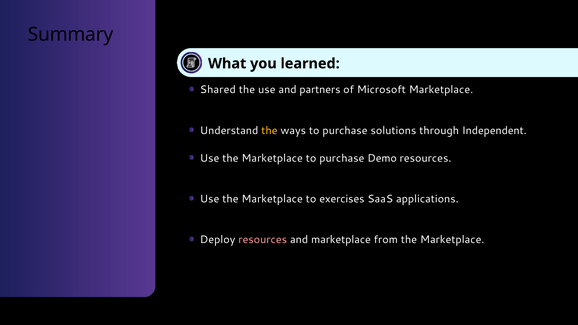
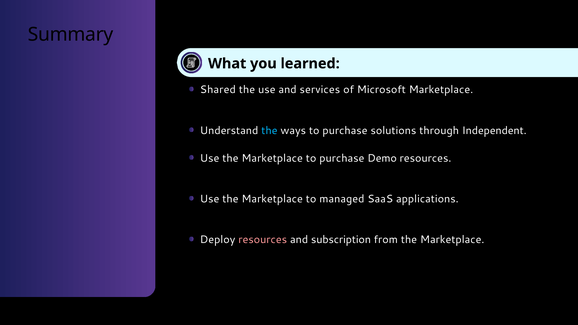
partners: partners -> services
the at (269, 131) colour: yellow -> light blue
exercises: exercises -> managed
and marketplace: marketplace -> subscription
